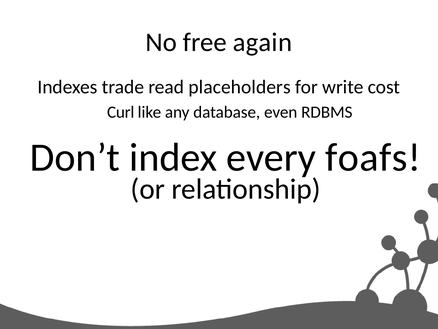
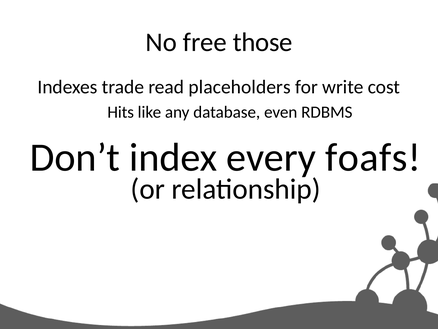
again: again -> those
Curl: Curl -> Hits
